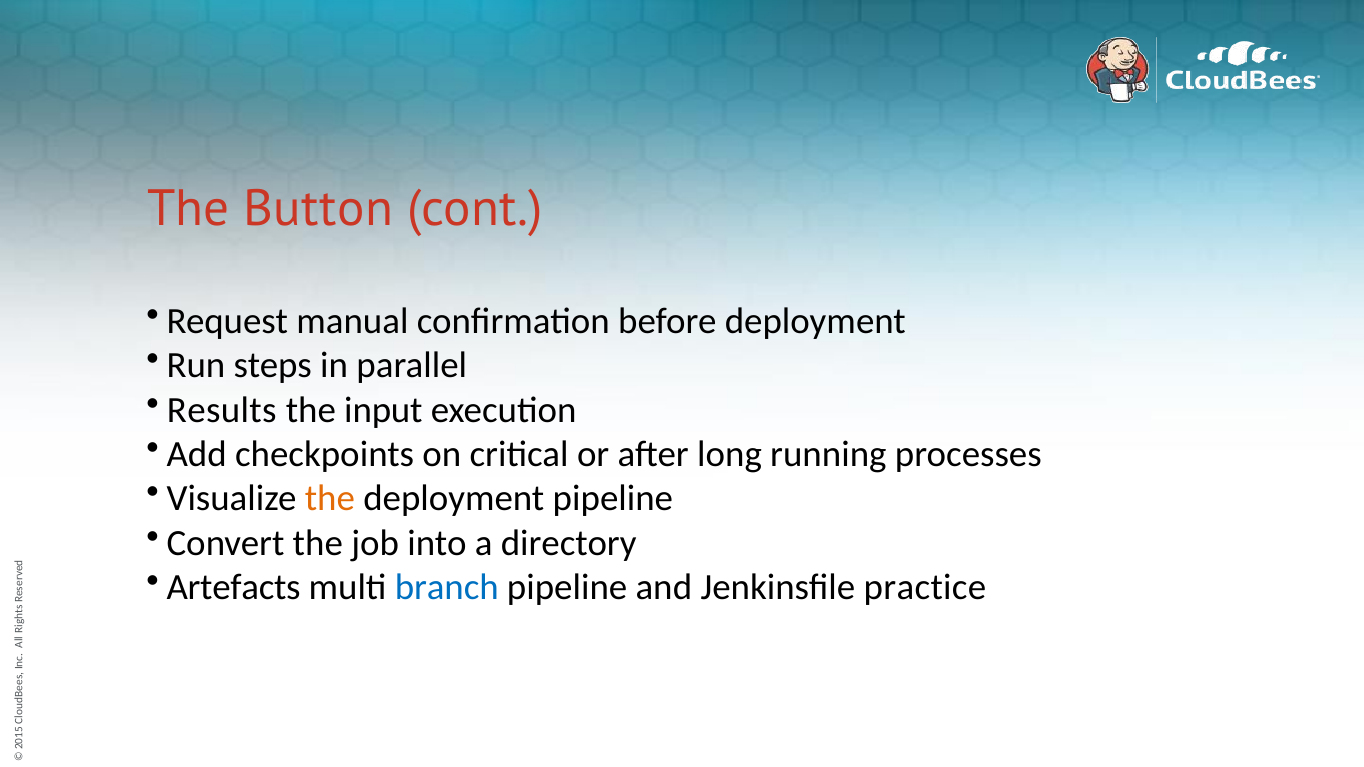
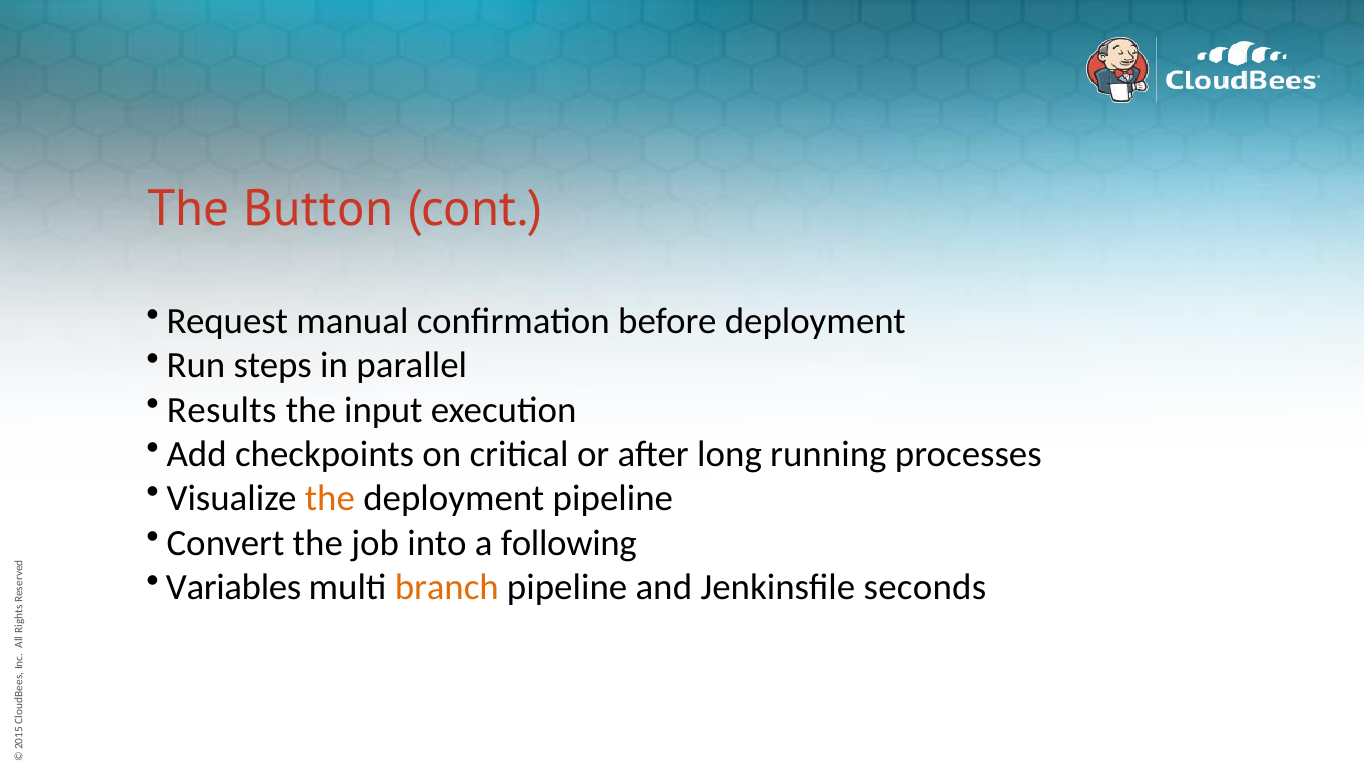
directory: directory -> following
Artefacts: Artefacts -> Variables
branch colour: blue -> orange
practice: practice -> seconds
